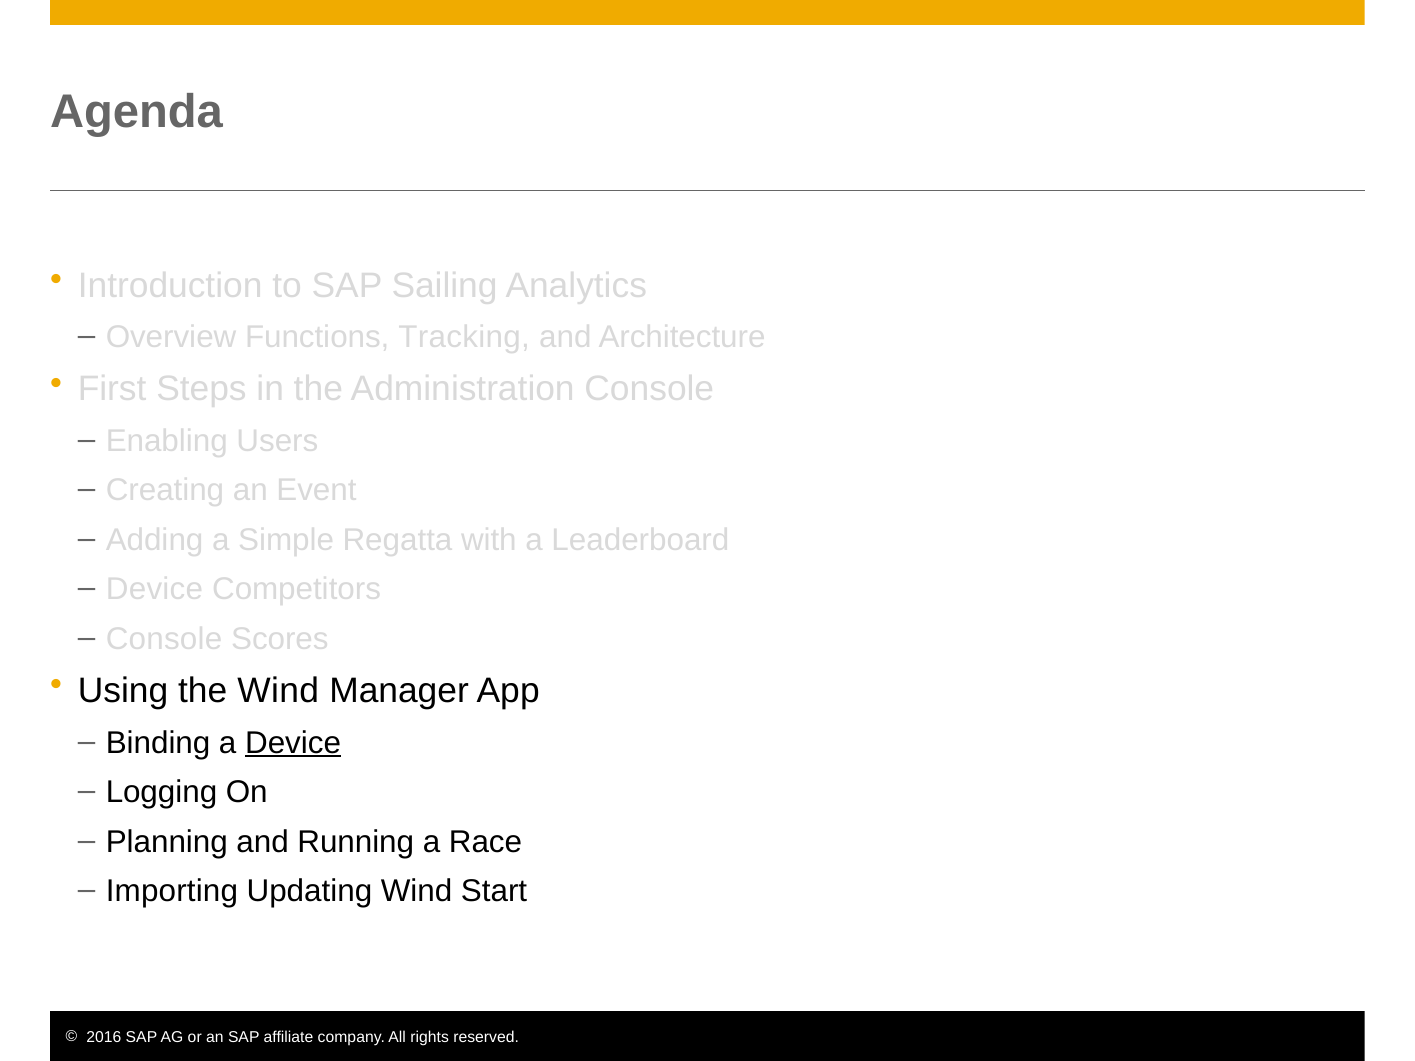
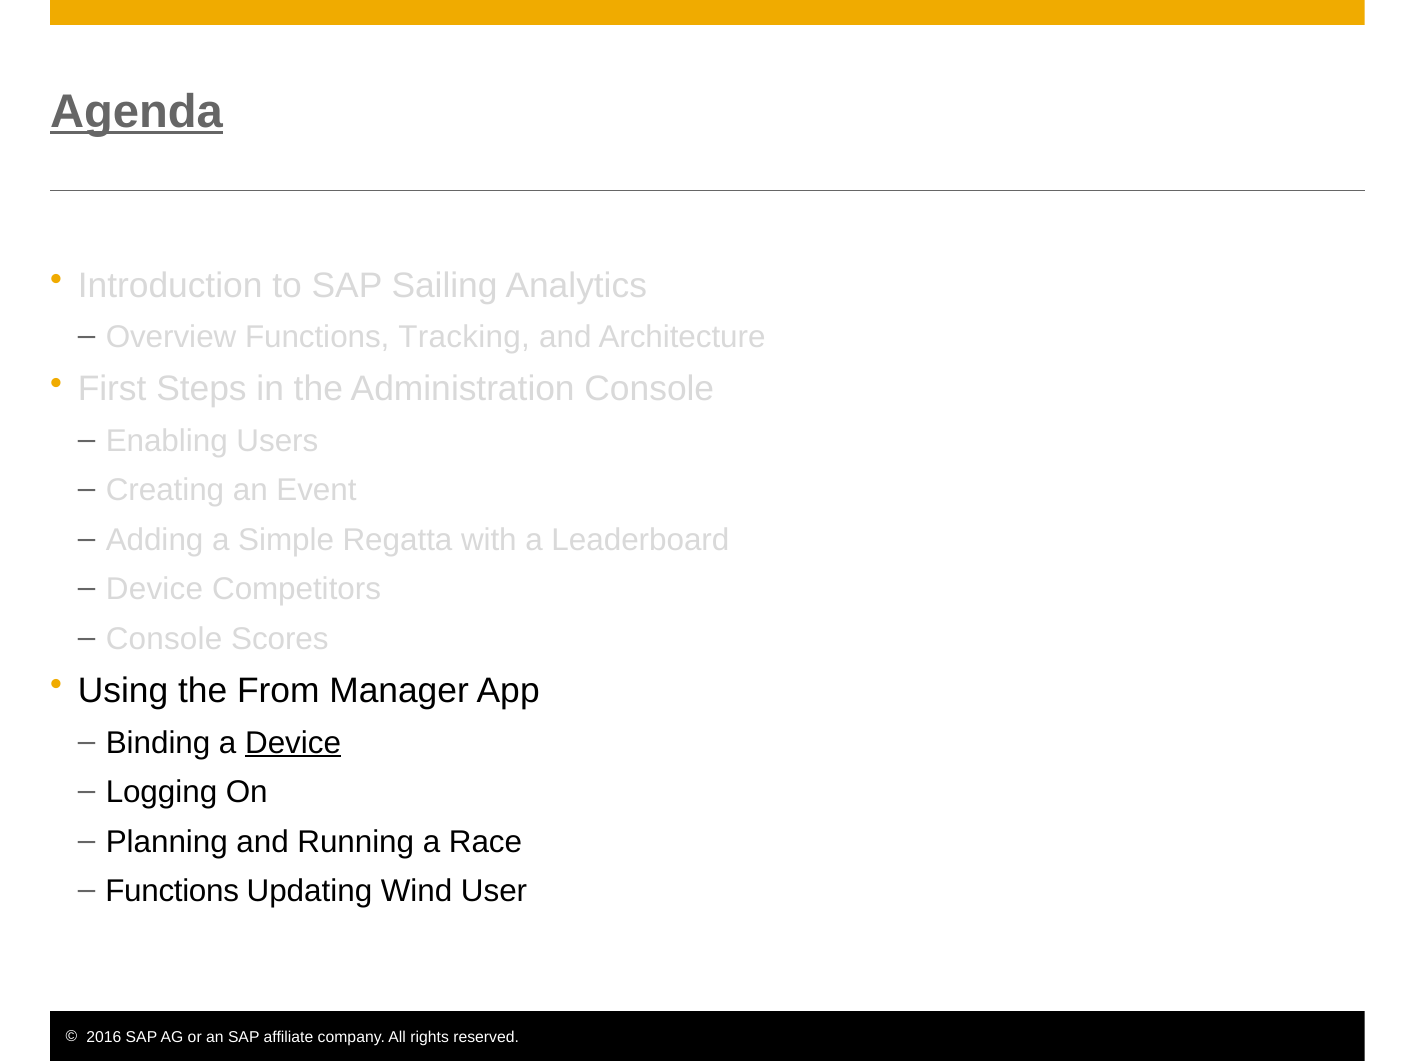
Agenda underline: none -> present
the Wind: Wind -> From
Importing at (172, 891): Importing -> Functions
Start: Start -> User
